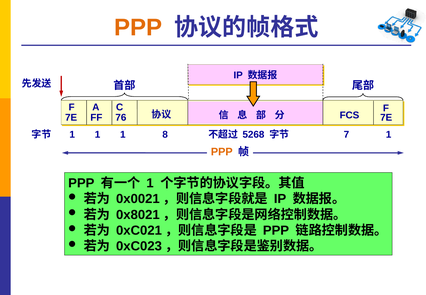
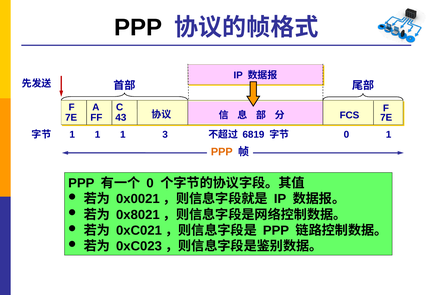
PPP at (138, 27) colour: orange -> black
76: 76 -> 43
8: 8 -> 3
5268: 5268 -> 6819
1 7: 7 -> 0
1 at (150, 183): 1 -> 0
